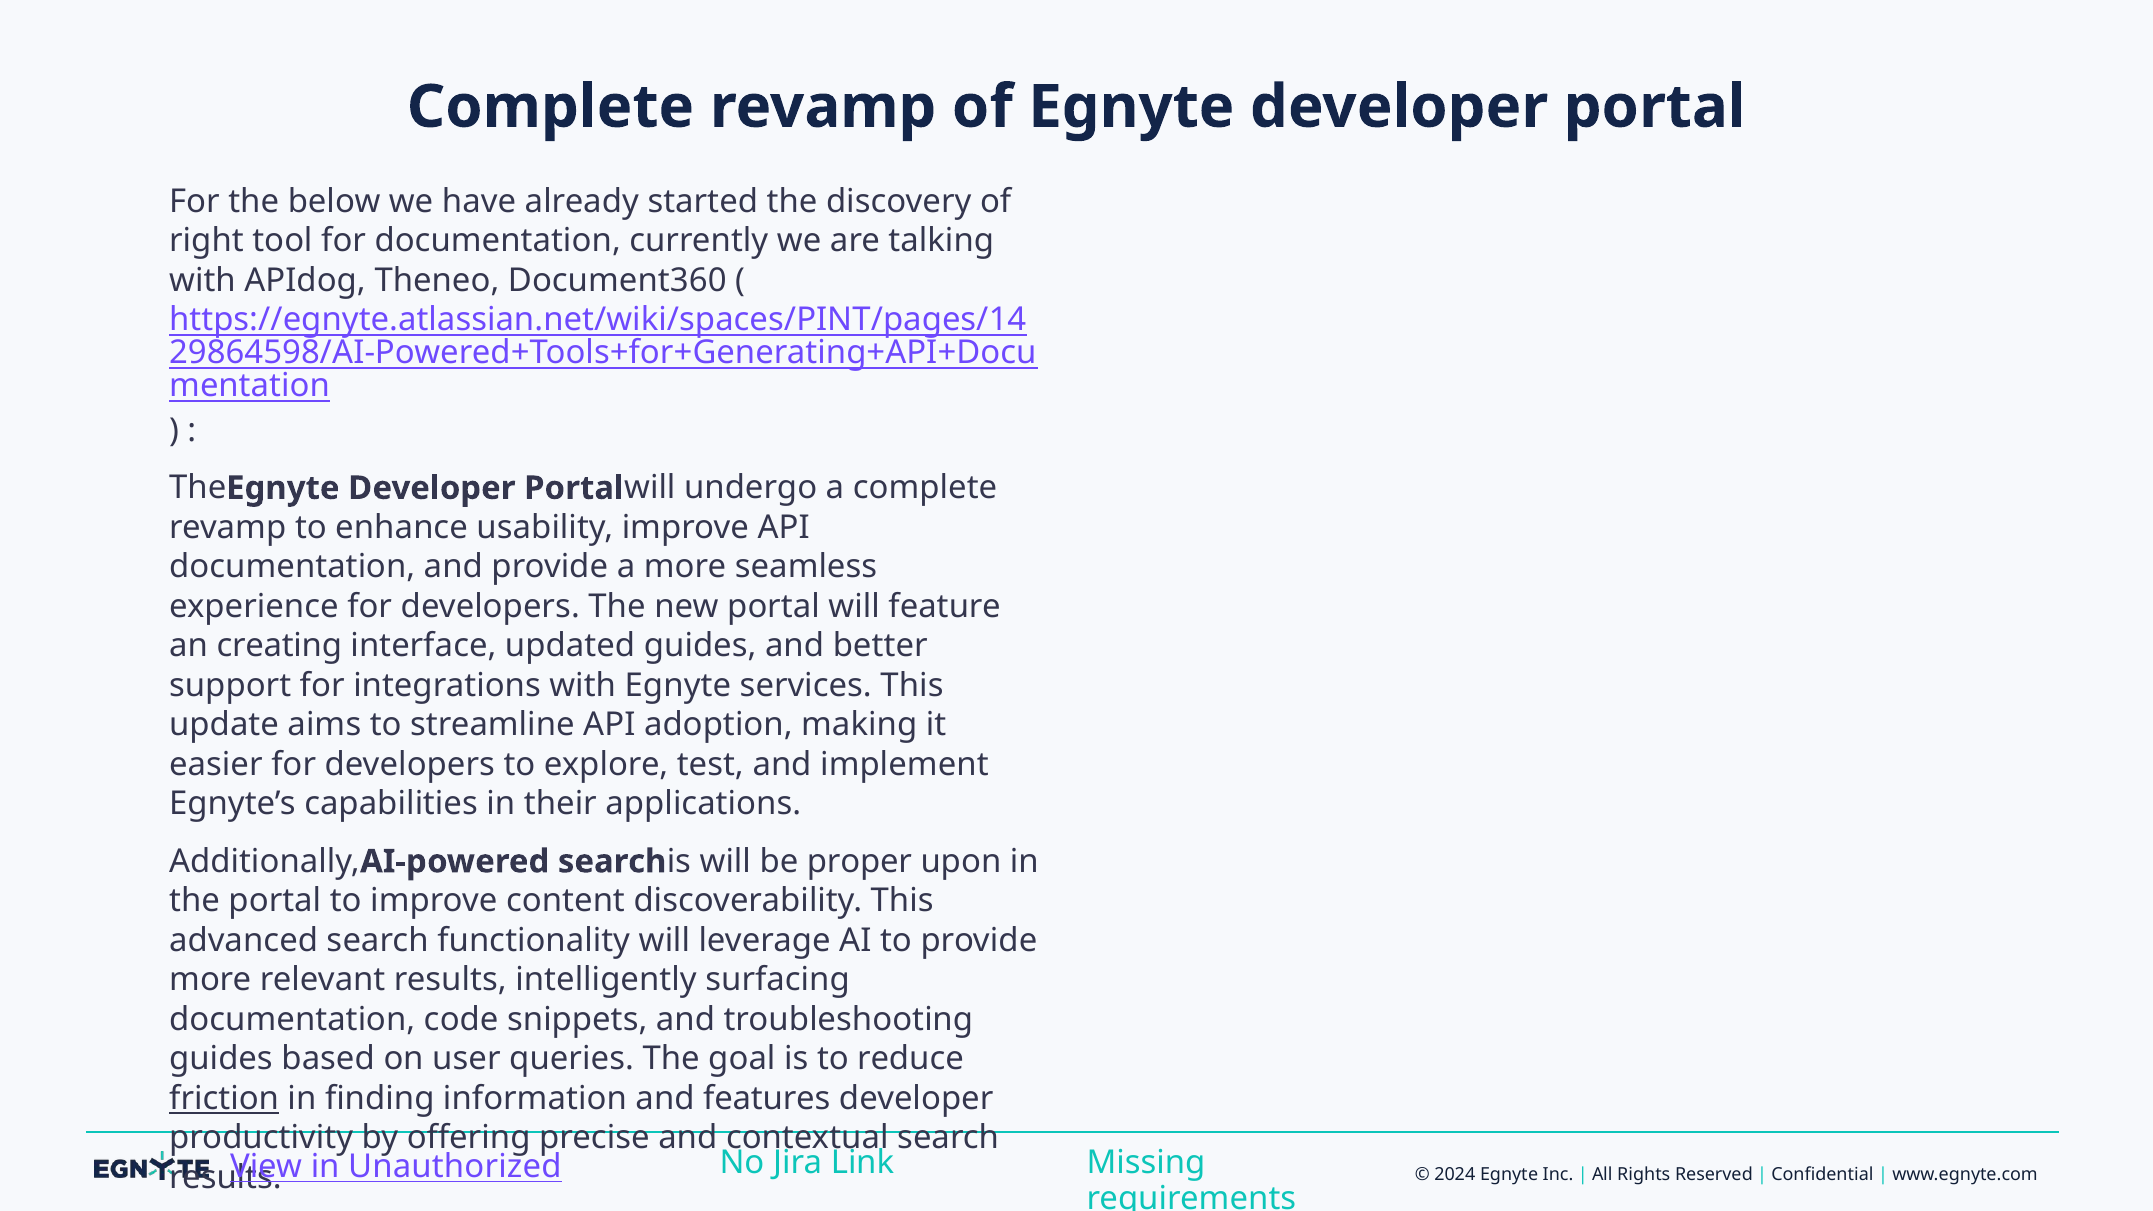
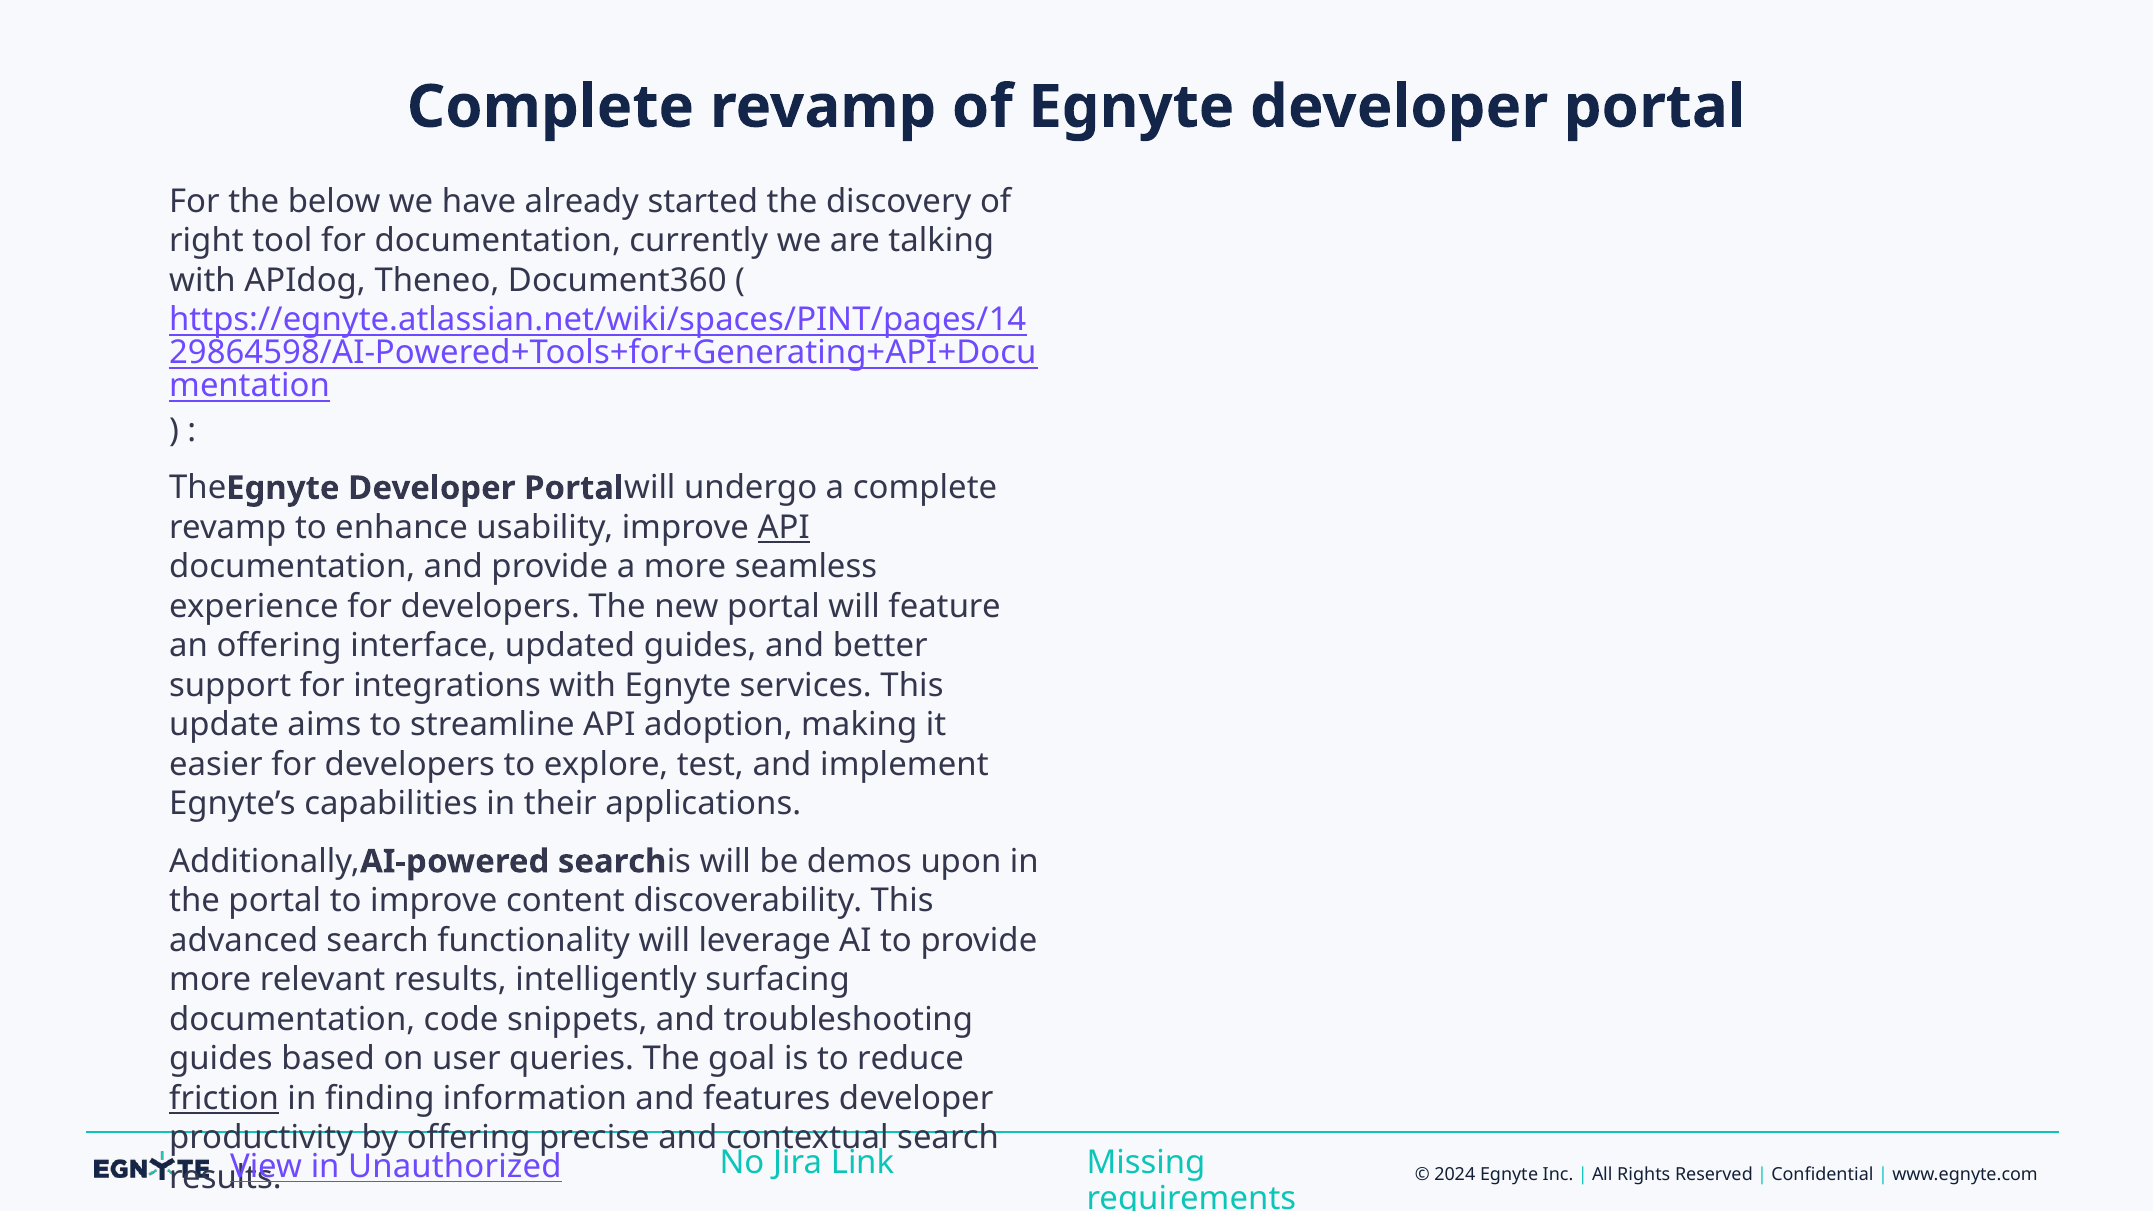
API at (784, 528) underline: none -> present
an creating: creating -> offering
proper: proper -> demos
